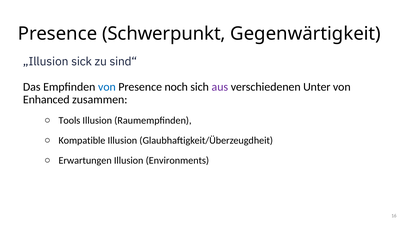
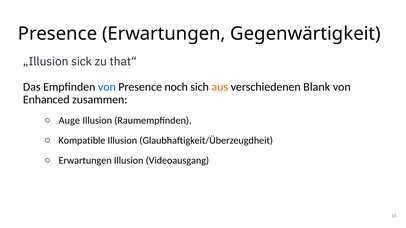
Presence Schwerpunkt: Schwerpunkt -> Erwartungen
sind“: sind“ -> that“
aus colour: purple -> orange
Unter: Unter -> Blank
Tools: Tools -> Auge
Environments: Environments -> Videoausgang
